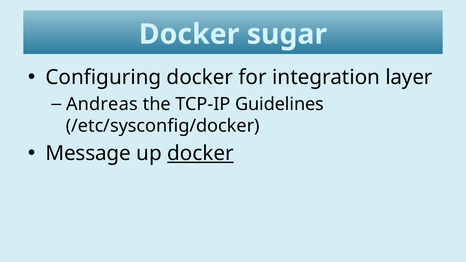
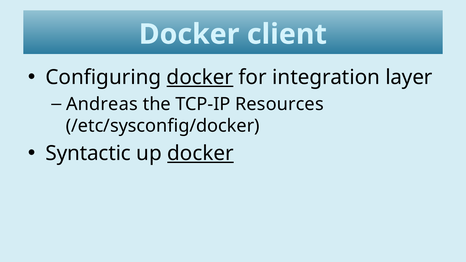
sugar: sugar -> client
docker at (200, 77) underline: none -> present
Guidelines: Guidelines -> Resources
Message: Message -> Syntactic
